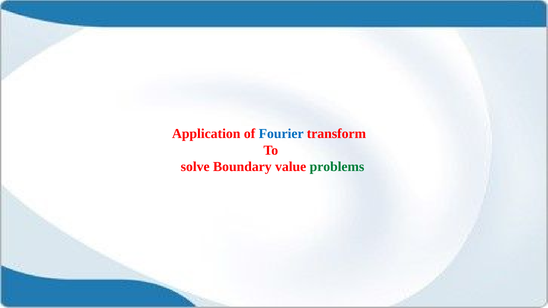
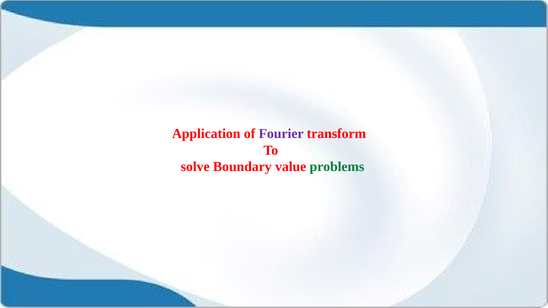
Fourier colour: blue -> purple
